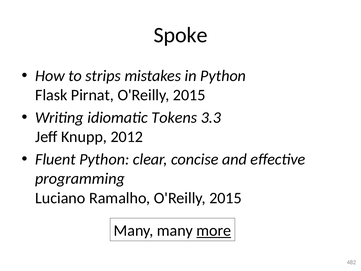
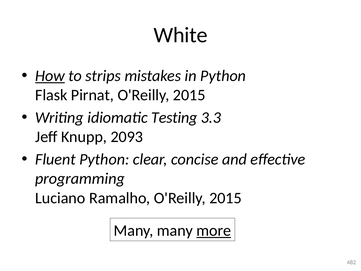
Spoke: Spoke -> White
How underline: none -> present
Tokens: Tokens -> Testing
2012: 2012 -> 2093
